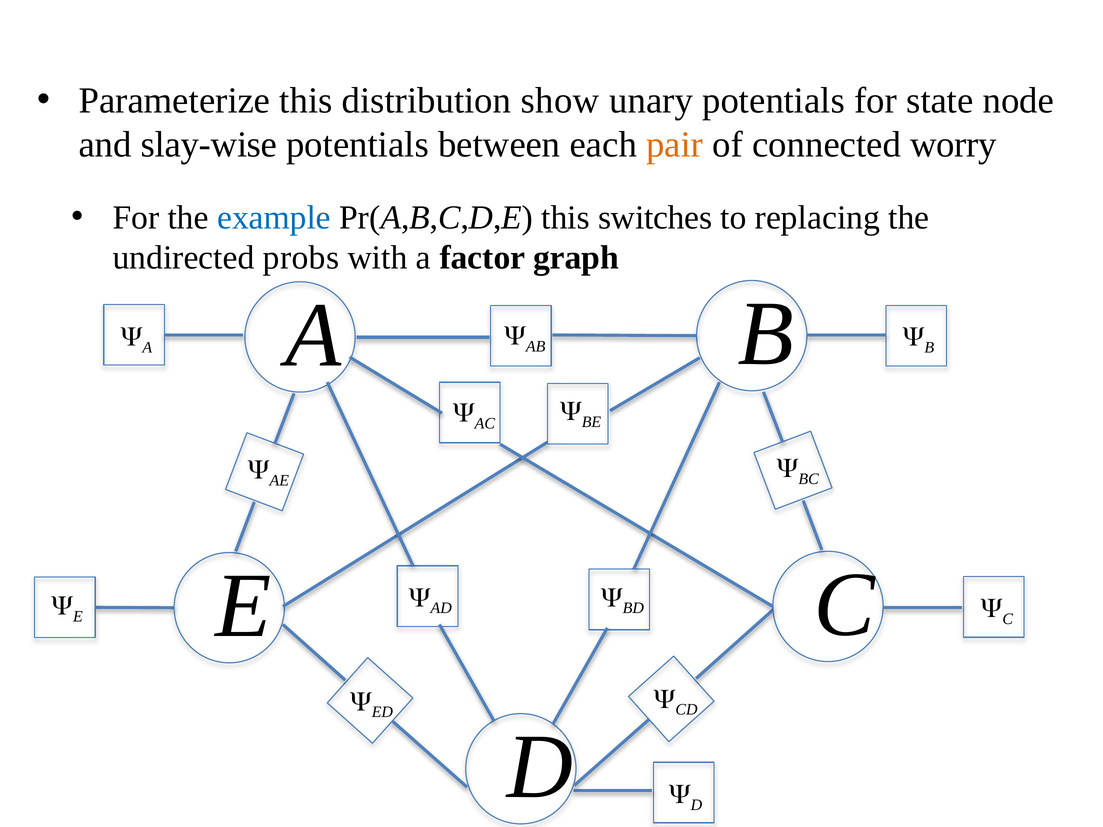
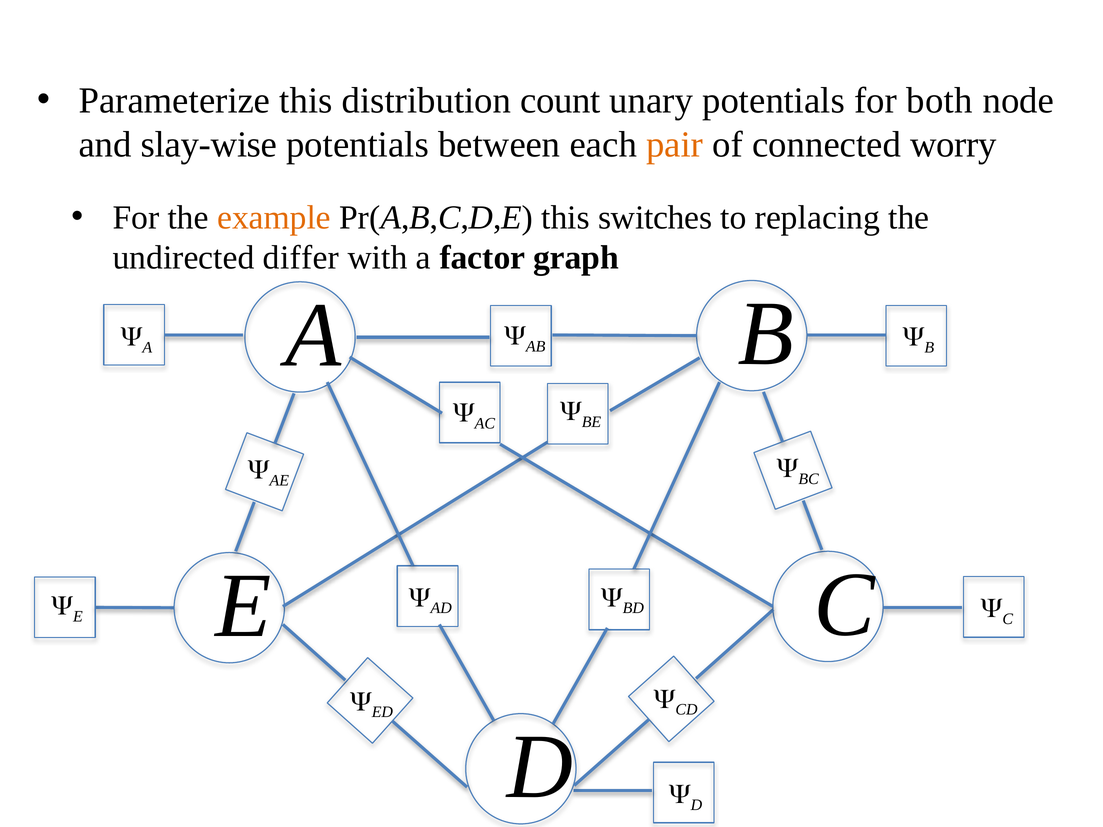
show: show -> count
state: state -> both
example colour: blue -> orange
probs: probs -> differ
